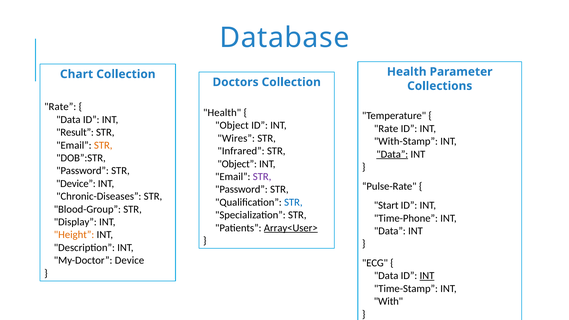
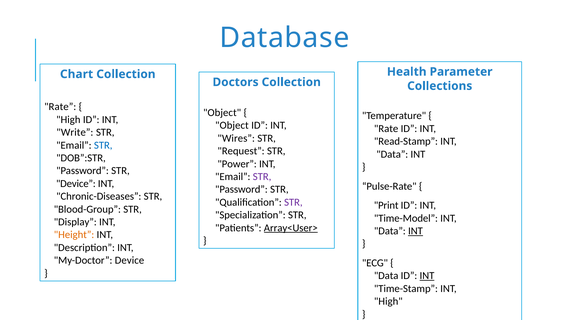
Health at (222, 113): Health -> Object
Data at (68, 120): Data -> High
Result: Result -> Write
With-Stamp: With-Stamp -> Read-Stamp
STR at (103, 145) colour: orange -> blue
Infrared: Infrared -> Request
Data at (392, 154) underline: present -> none
Object at (237, 164): Object -> Power
STR at (293, 202) colour: blue -> purple
Start: Start -> Print
Time-Phone: Time-Phone -> Time-Model
INT at (415, 231) underline: none -> present
With at (388, 301): With -> High
